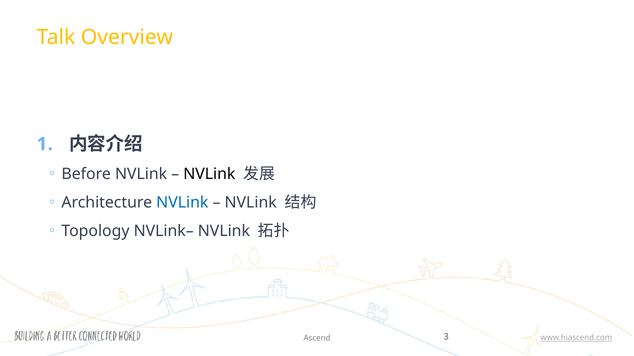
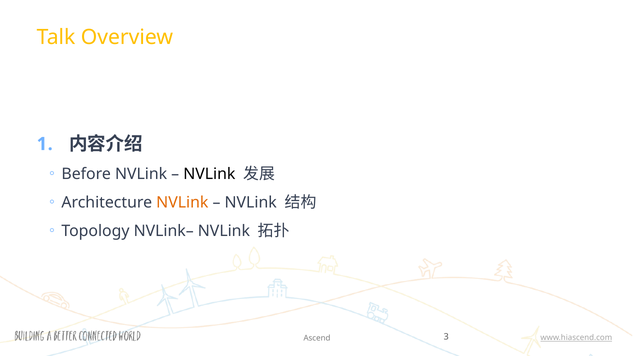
NVLink at (182, 203) colour: blue -> orange
